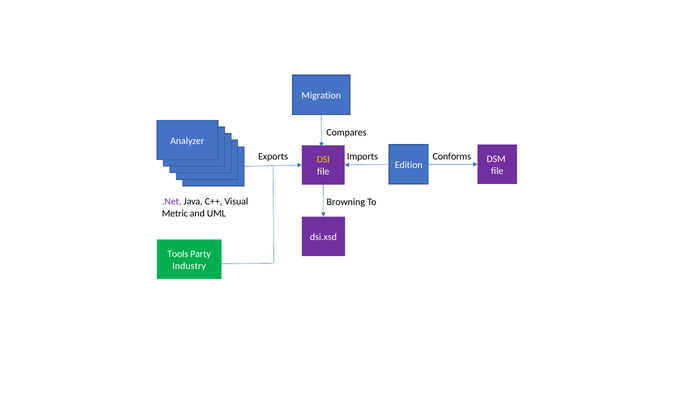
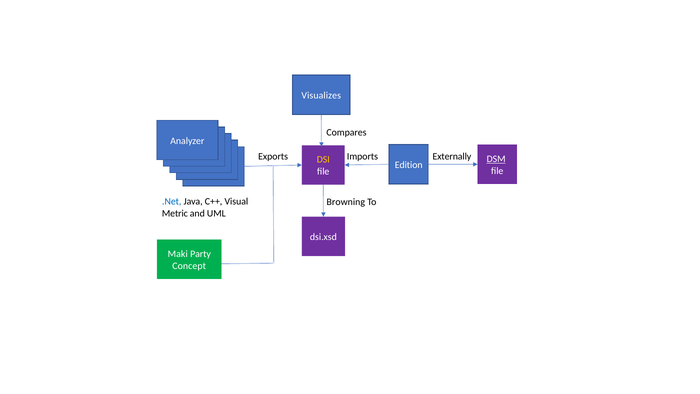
Migration: Migration -> Visualizes
Conforms: Conforms -> Externally
DSM underline: none -> present
.Net colour: purple -> blue
Tools: Tools -> Maki
Industry: Industry -> Concept
